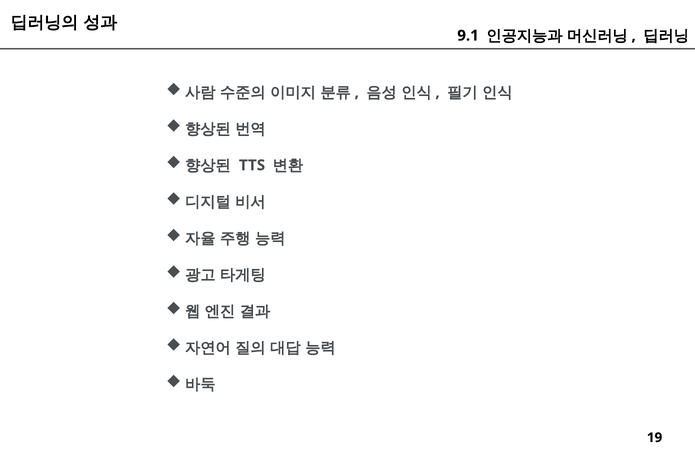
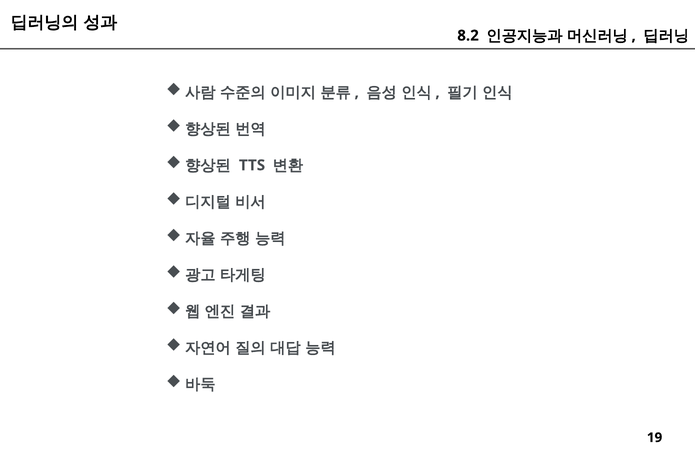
9.1: 9.1 -> 8.2
